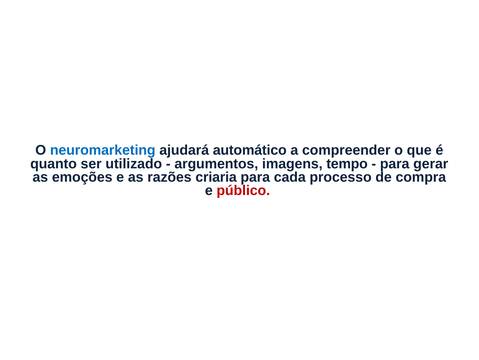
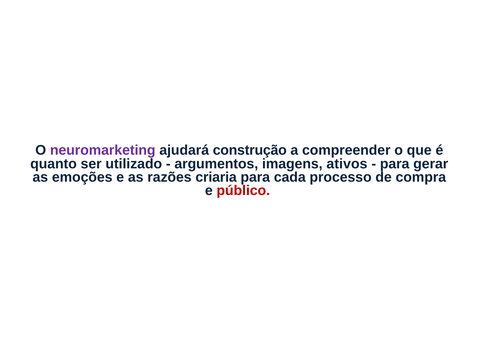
neuromarketing colour: blue -> purple
automático: automático -> construção
tempo: tempo -> ativos
